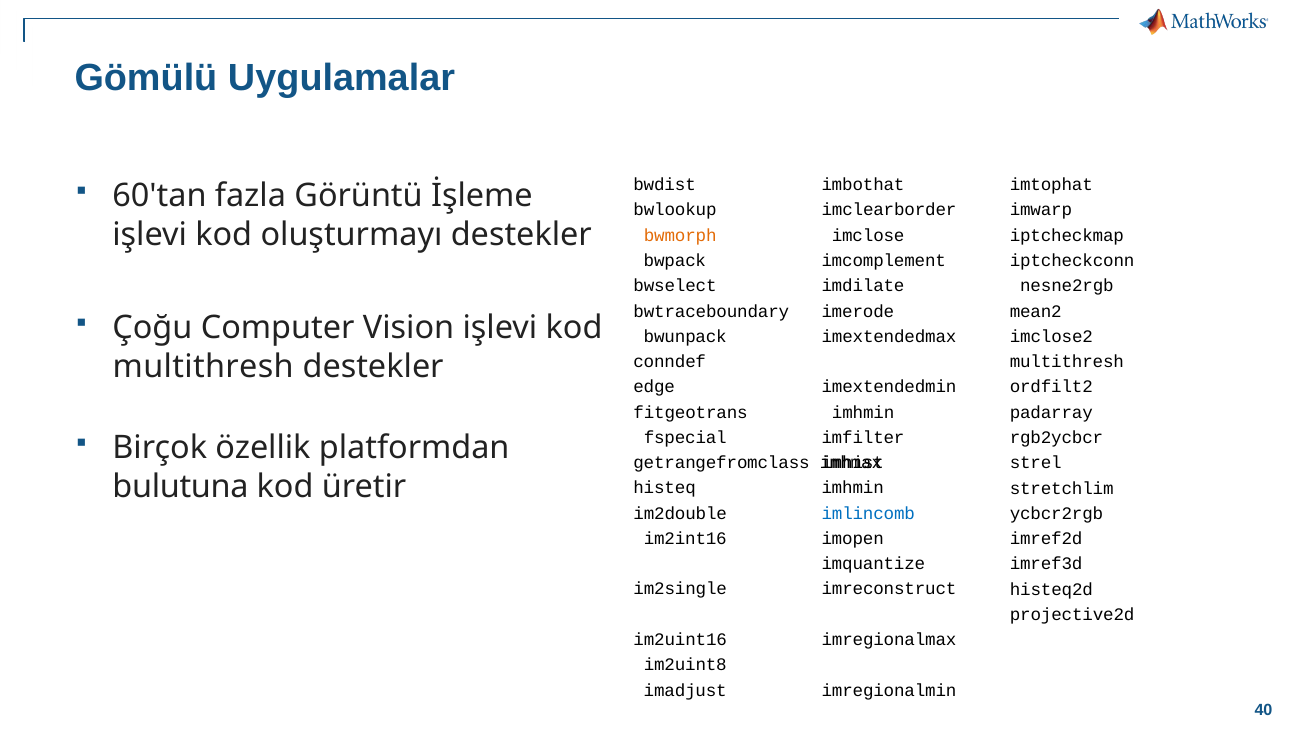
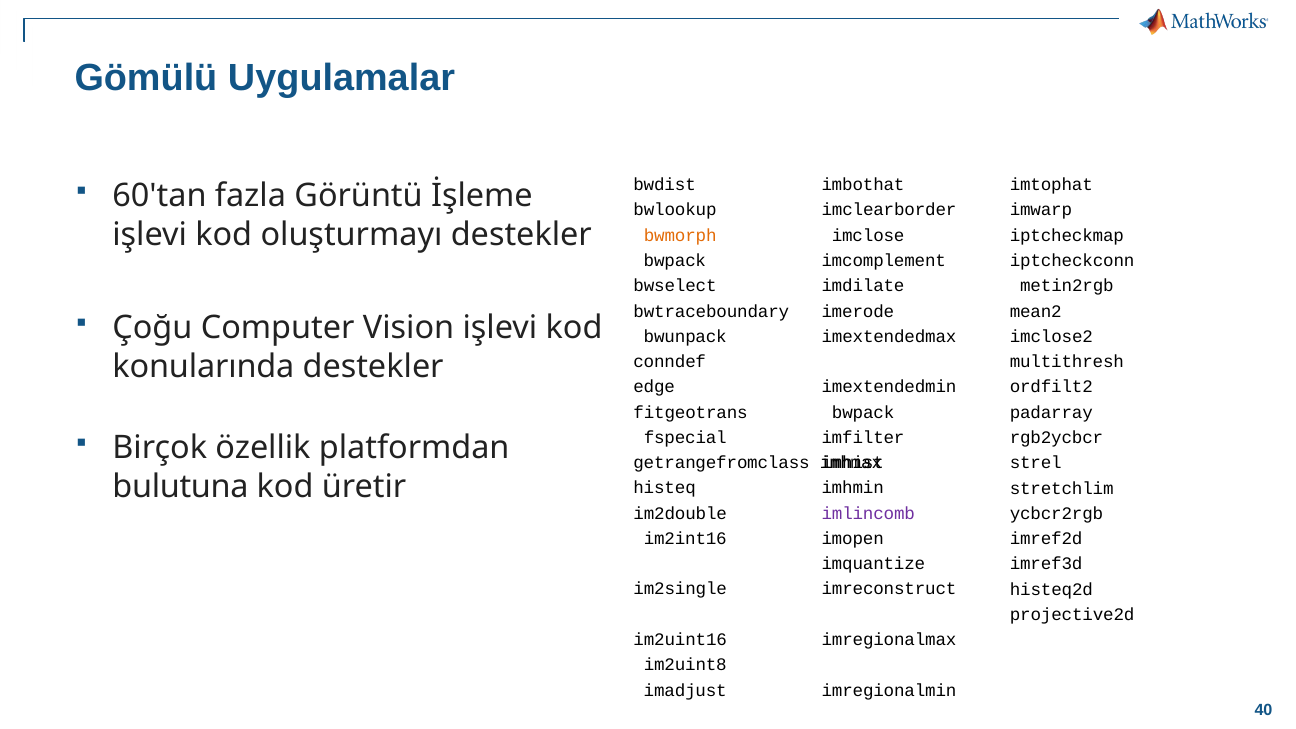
nesne2rgb: nesne2rgb -> metin2rgb
multithresh at (203, 367): multithresh -> konularında
imhmin at (863, 412): imhmin -> bwpack
imlincomb colour: blue -> purple
